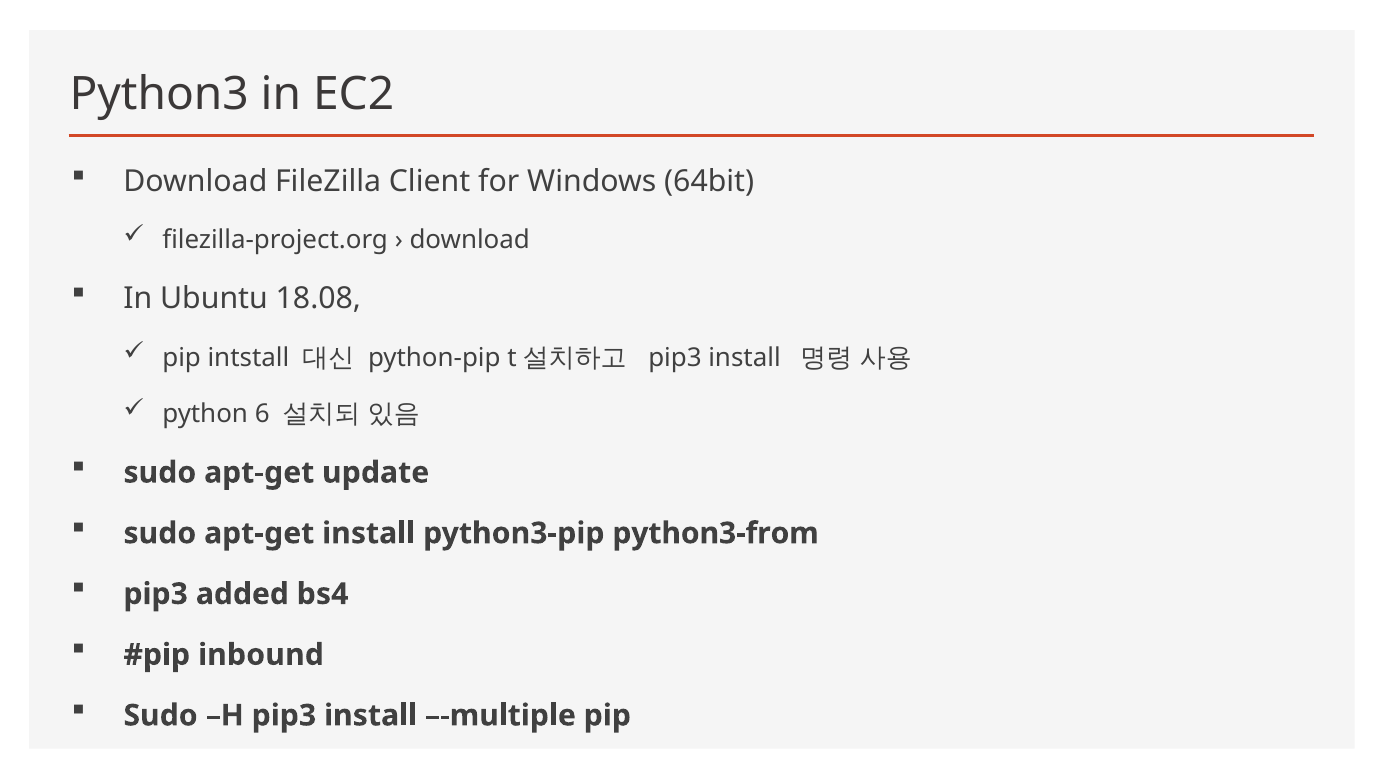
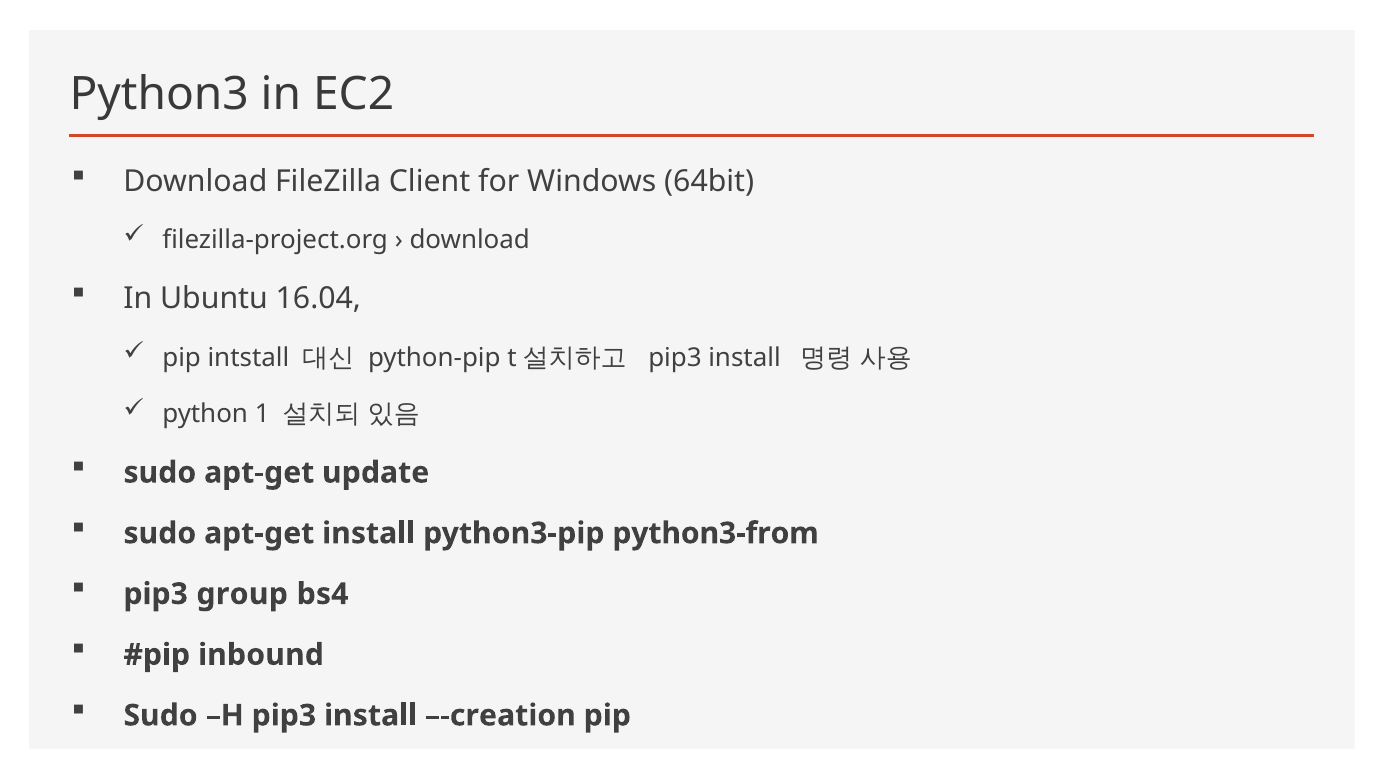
18.08: 18.08 -> 16.04
6: 6 -> 1
added: added -> group
–-multiple: –-multiple -> –-creation
